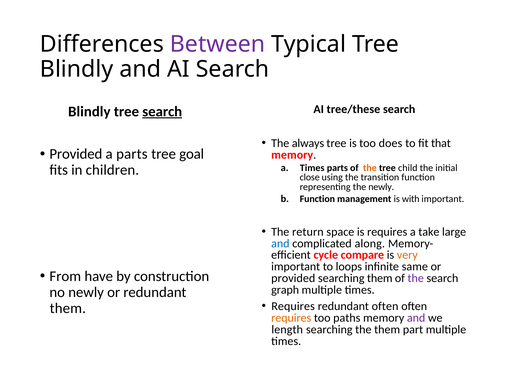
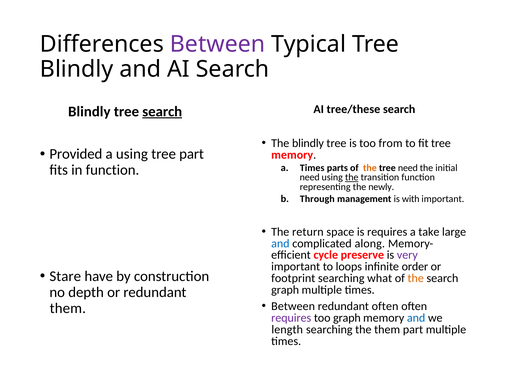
The always: always -> blindly
does: does -> from
fit that: that -> tree
a parts: parts -> using
tree goal: goal -> part
tree child: child -> need
in children: children -> function
close at (310, 177): close -> need
the at (352, 177) underline: none -> present
Function at (317, 199): Function -> Through
compare: compare -> preserve
very colour: orange -> purple
same: same -> order
From: From -> Stare
provided at (293, 278): provided -> footprint
searching them: them -> what
the at (416, 278) colour: purple -> orange
no newly: newly -> depth
Requires at (293, 307): Requires -> Between
requires at (291, 318) colour: orange -> purple
too paths: paths -> graph
and at (416, 318) colour: purple -> blue
